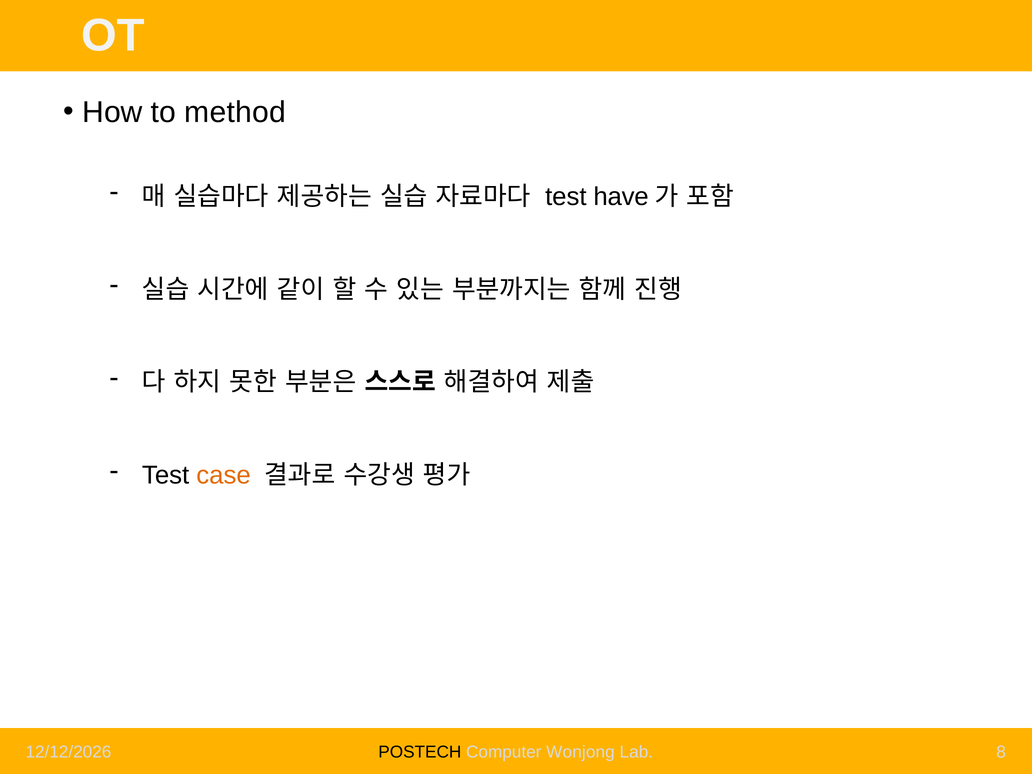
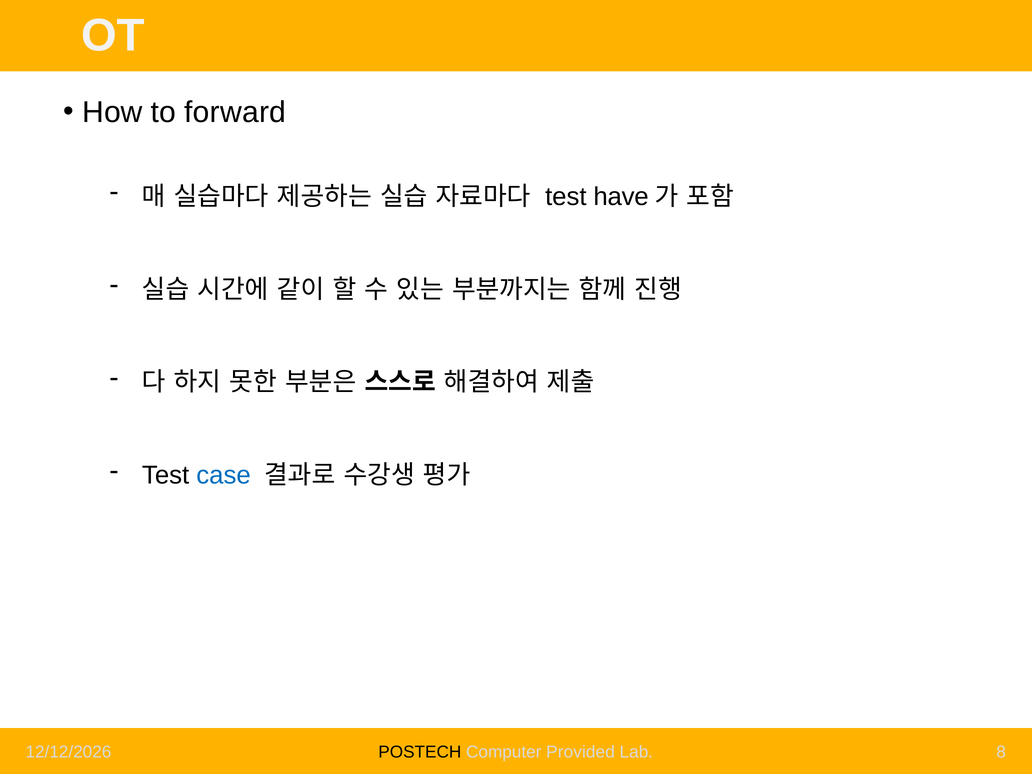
method: method -> forward
case colour: orange -> blue
Wonjong: Wonjong -> Provided
